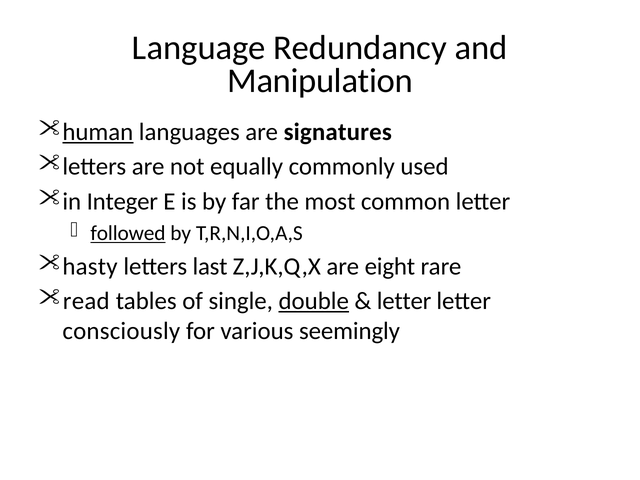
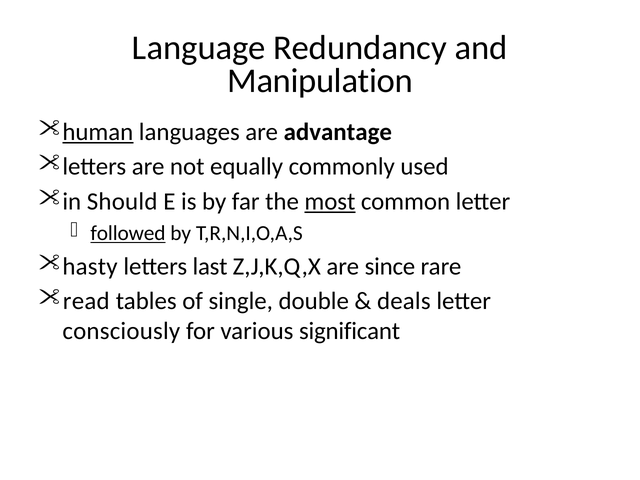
signatures: signatures -> advantage
Integer: Integer -> Should
most underline: none -> present
eight: eight -> since
double underline: present -> none
letter at (404, 301): letter -> deals
seemingly: seemingly -> significant
